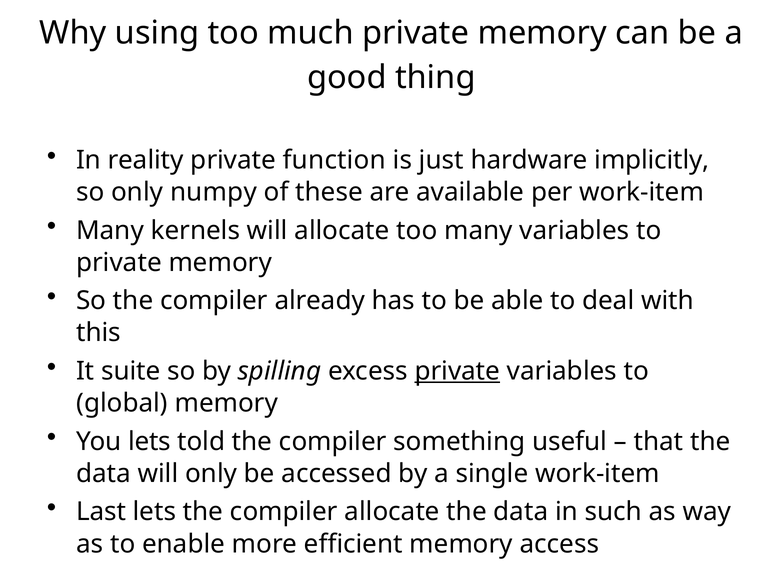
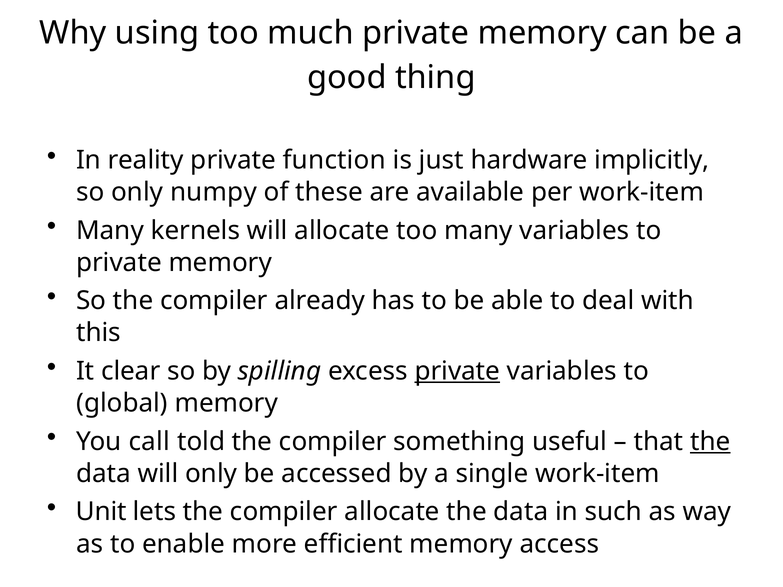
suite: suite -> clear
You lets: lets -> call
the at (710, 442) underline: none -> present
Last: Last -> Unit
